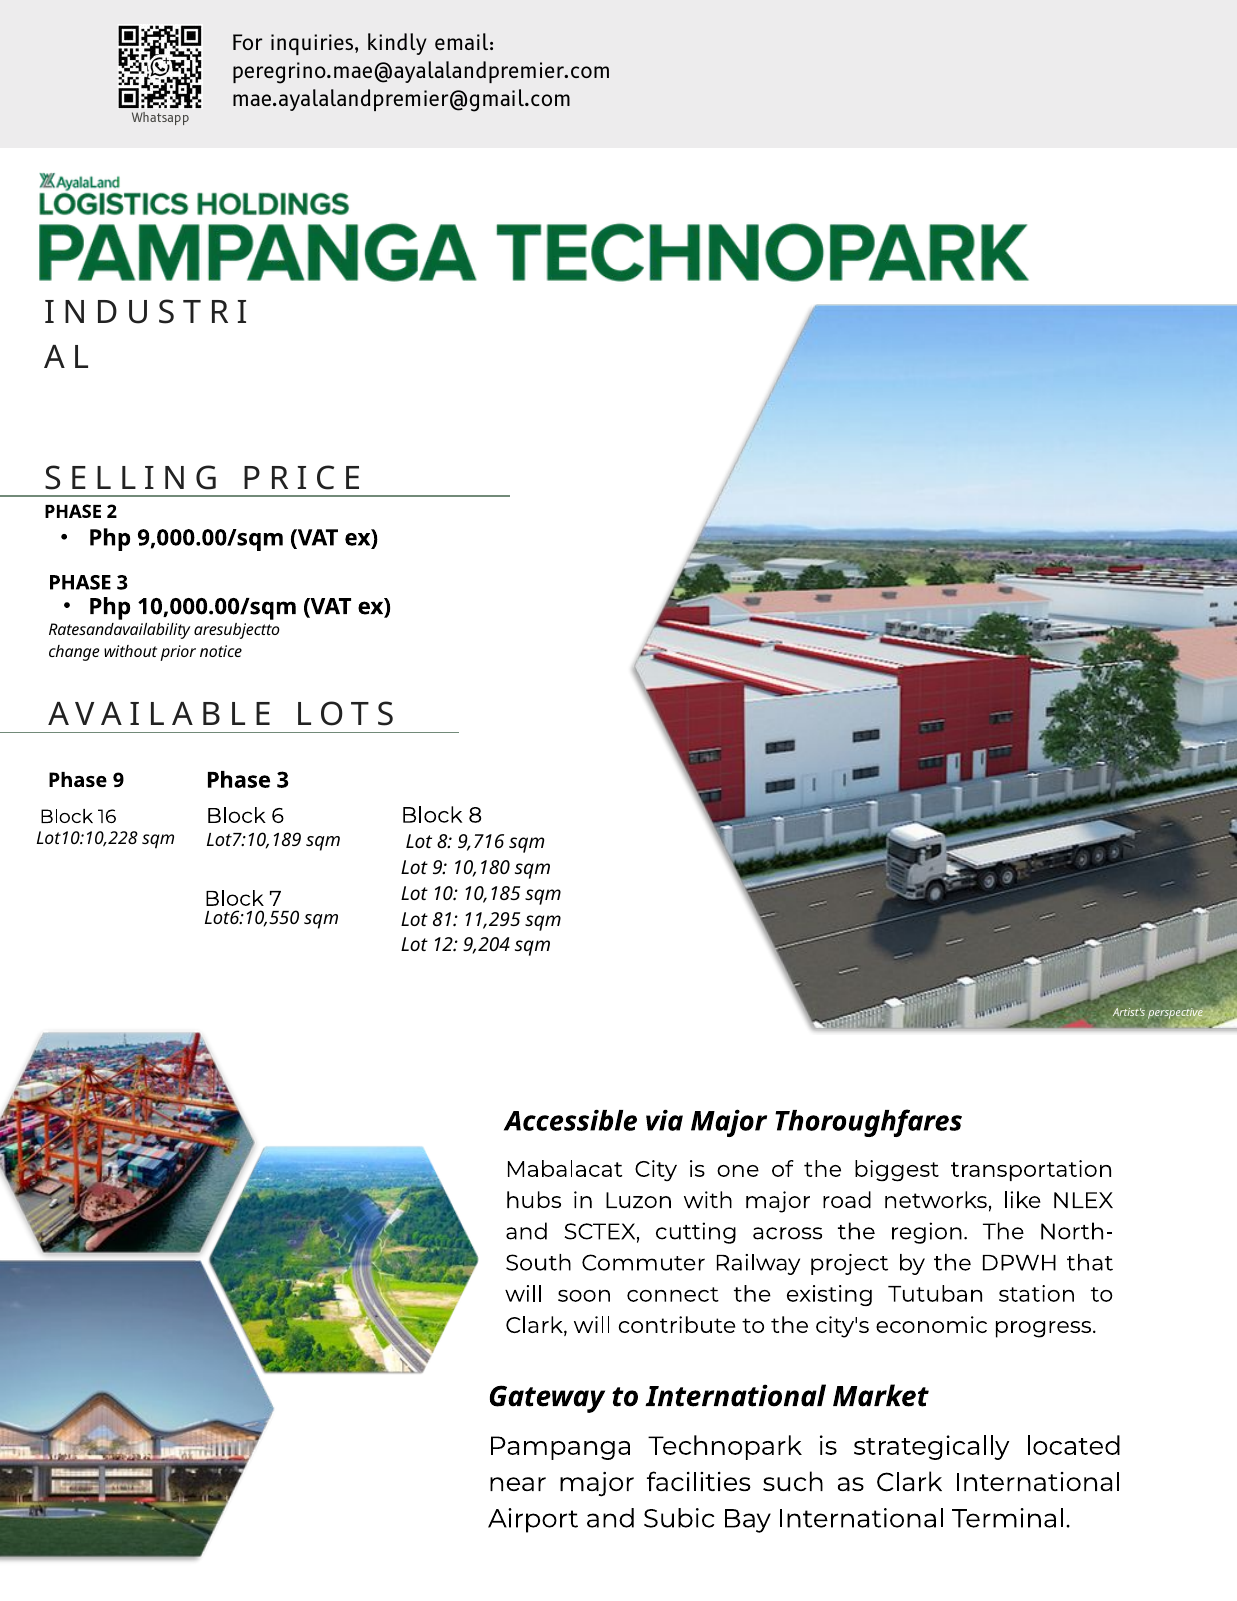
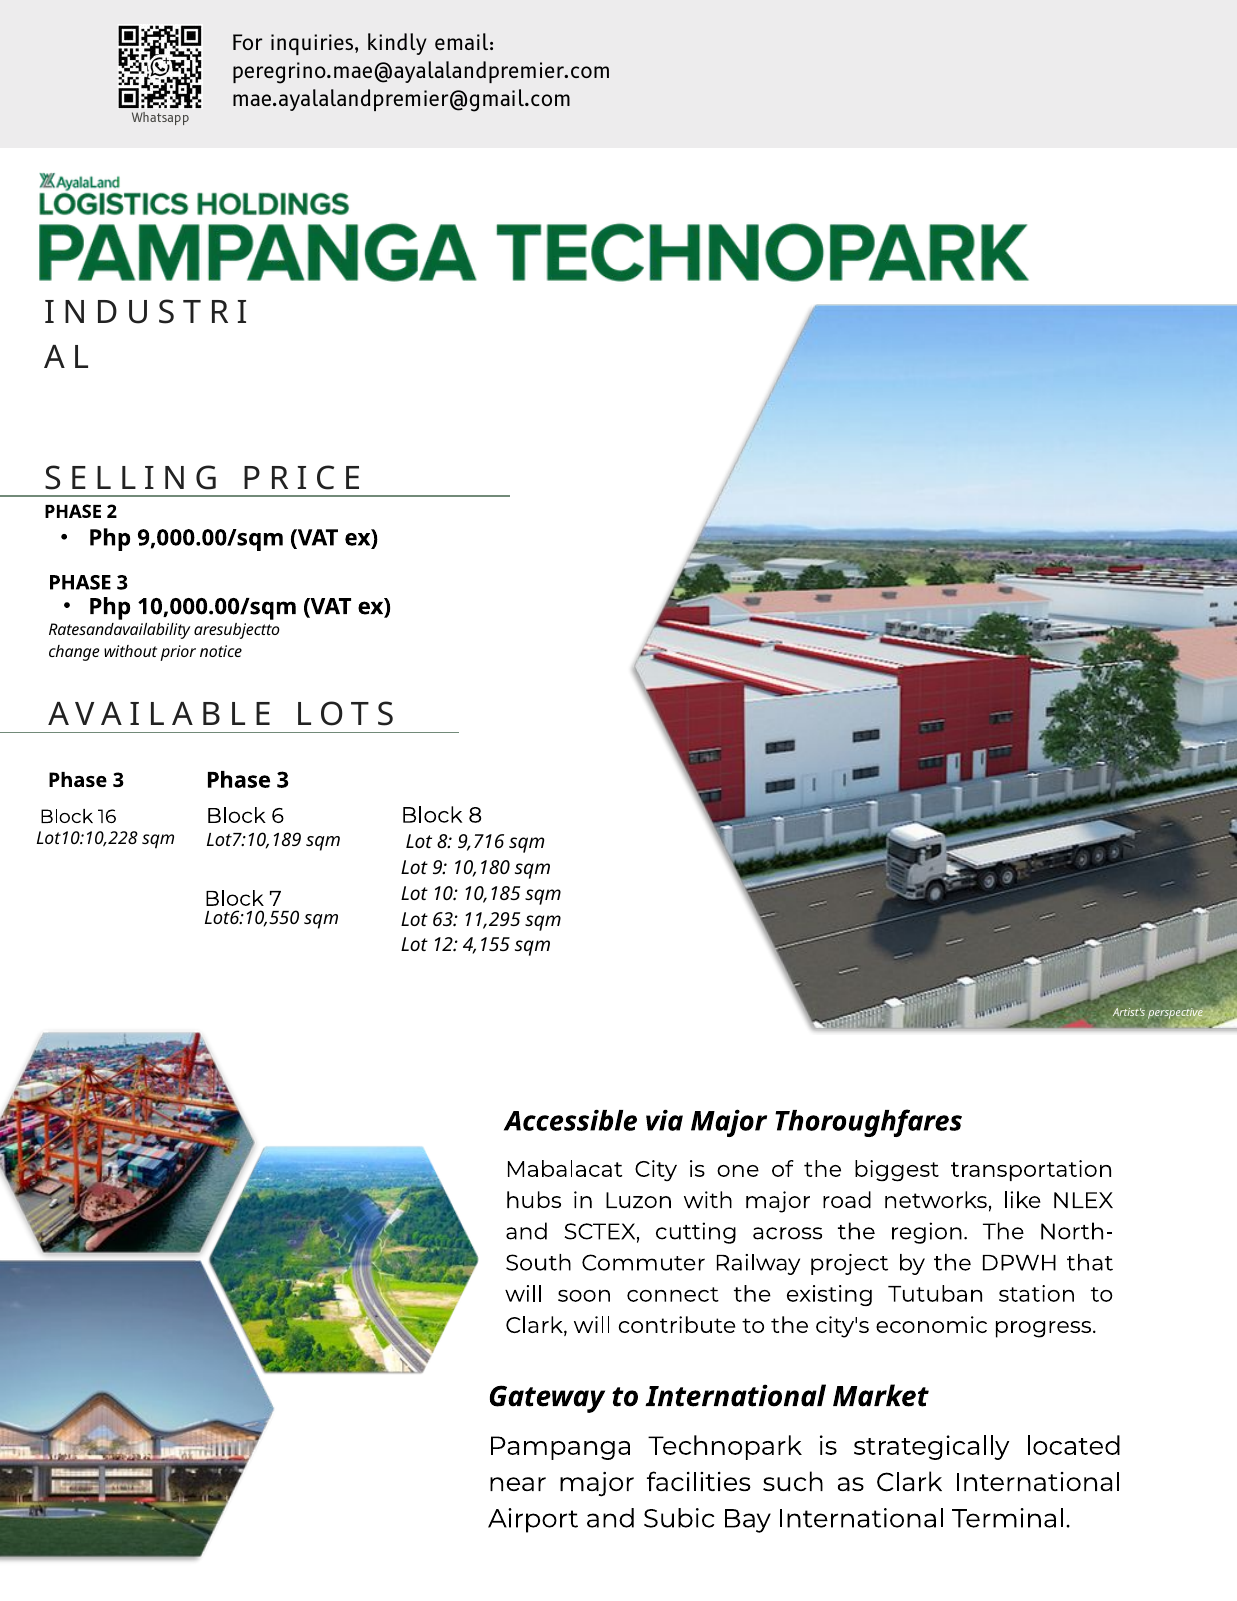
9 at (118, 780): 9 -> 3
81: 81 -> 63
9,204: 9,204 -> 4,155
